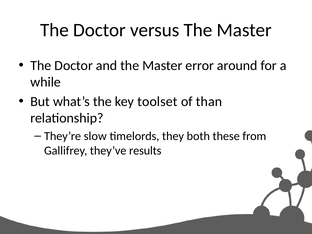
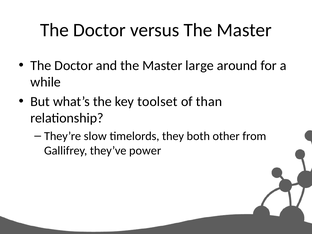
error: error -> large
these: these -> other
results: results -> power
